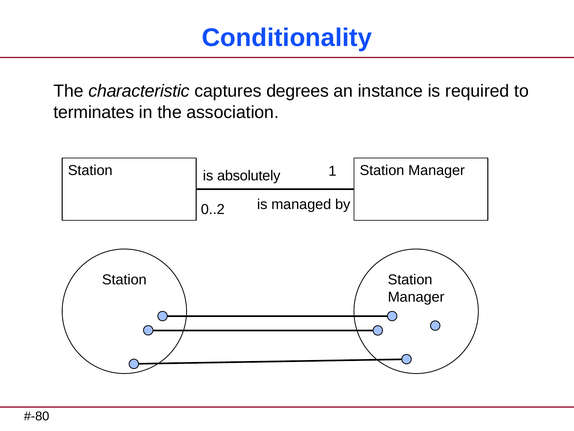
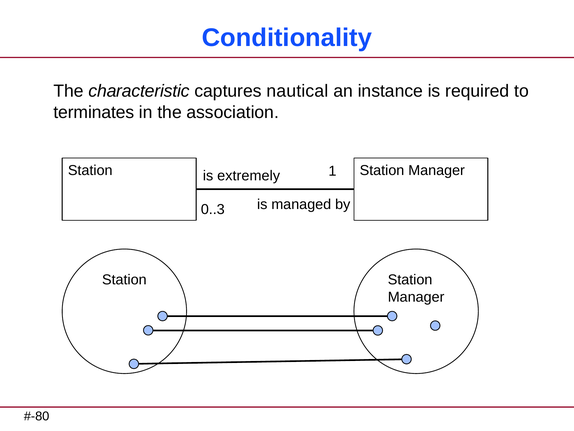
degrees: degrees -> nautical
absolutely: absolutely -> extremely
0..2: 0..2 -> 0..3
